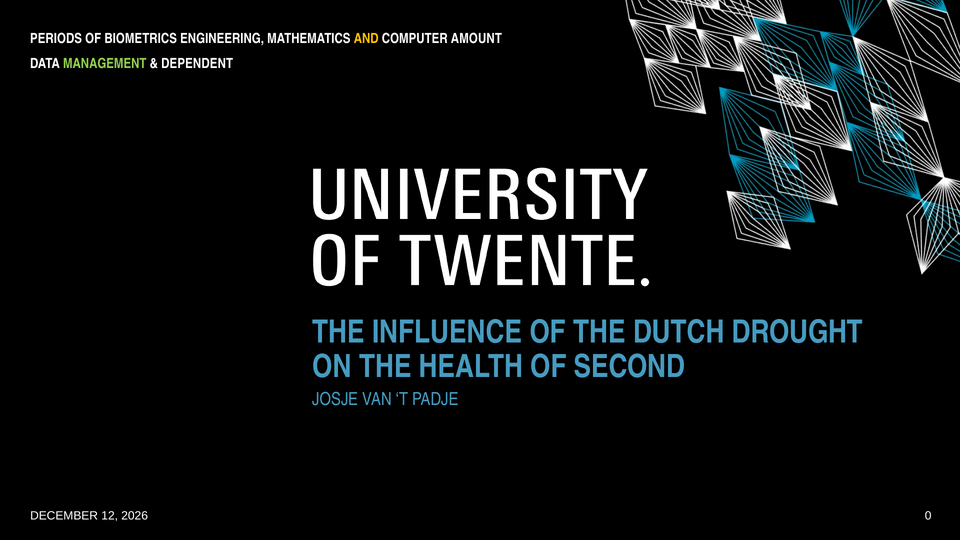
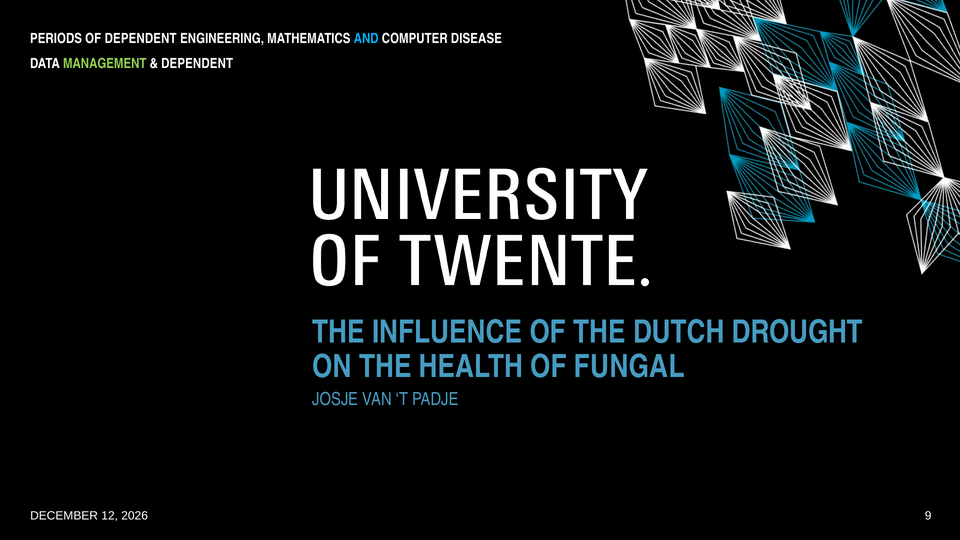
OF BIOMETRICS: BIOMETRICS -> DEPENDENT
AND colour: yellow -> light blue
AMOUNT: AMOUNT -> DISEASE
SECOND: SECOND -> FUNGAL
0: 0 -> 9
